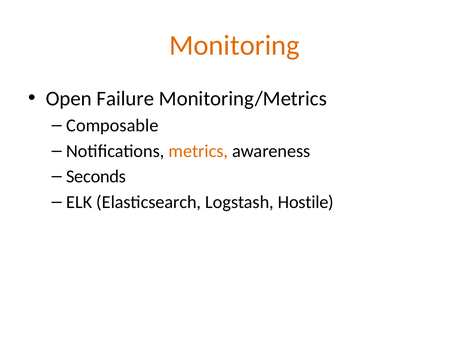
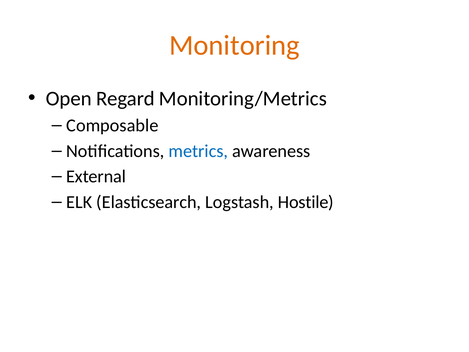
Failure: Failure -> Regard
metrics colour: orange -> blue
Seconds: Seconds -> External
